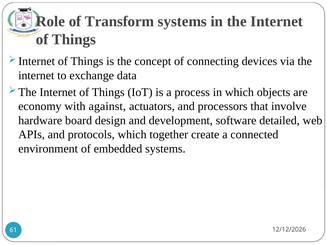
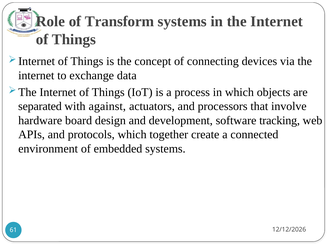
economy: economy -> separated
detailed: detailed -> tracking
